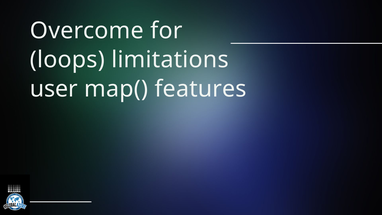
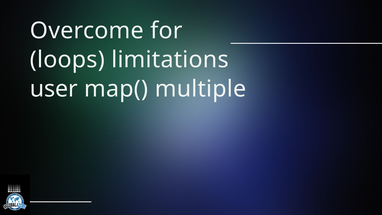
features: features -> multiple
